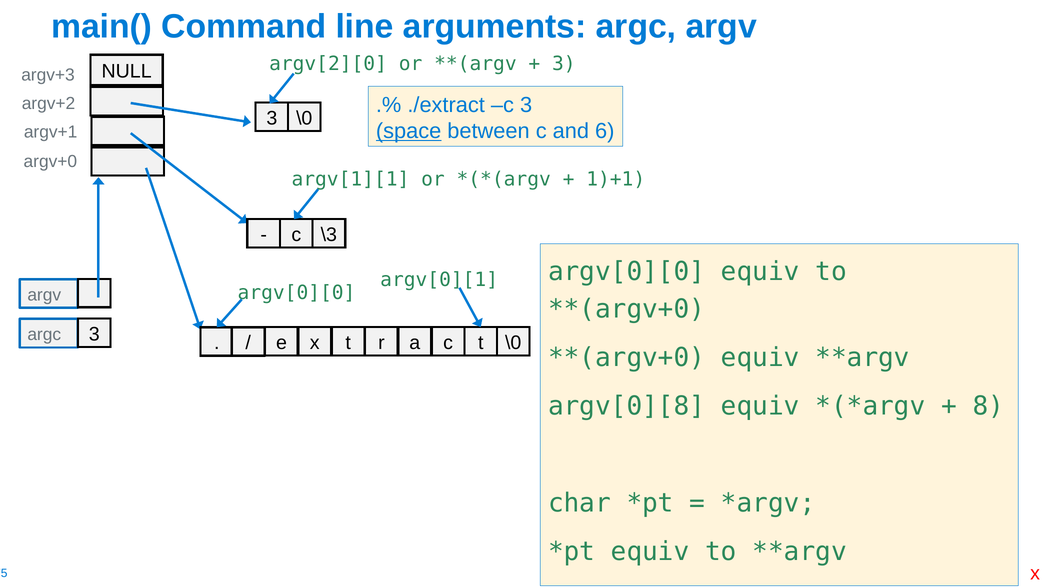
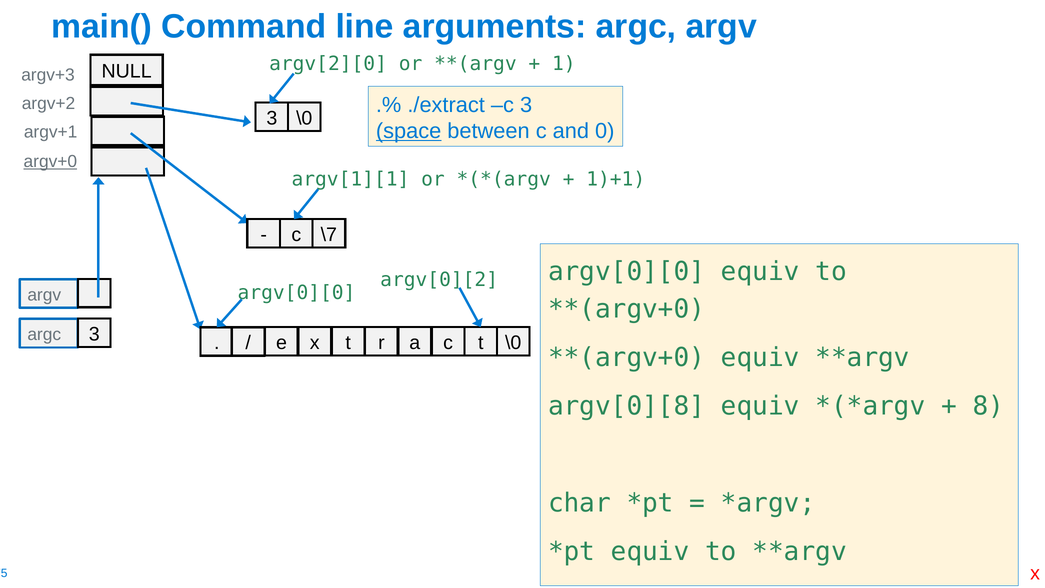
3 at (564, 64): 3 -> 1
6: 6 -> 0
argv+0 underline: none -> present
\3: \3 -> \7
argv[0][1: argv[0][1 -> argv[0][2
